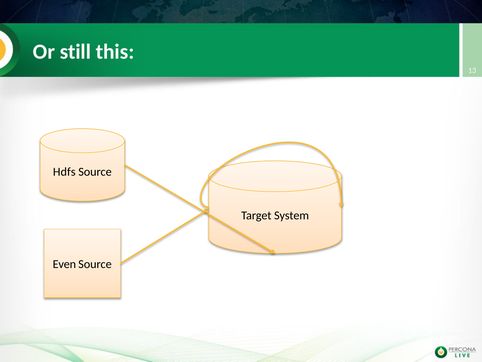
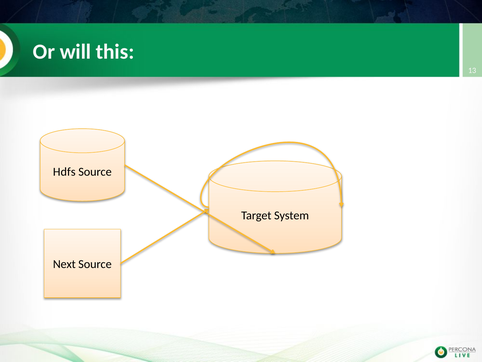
still: still -> will
Even: Even -> Next
